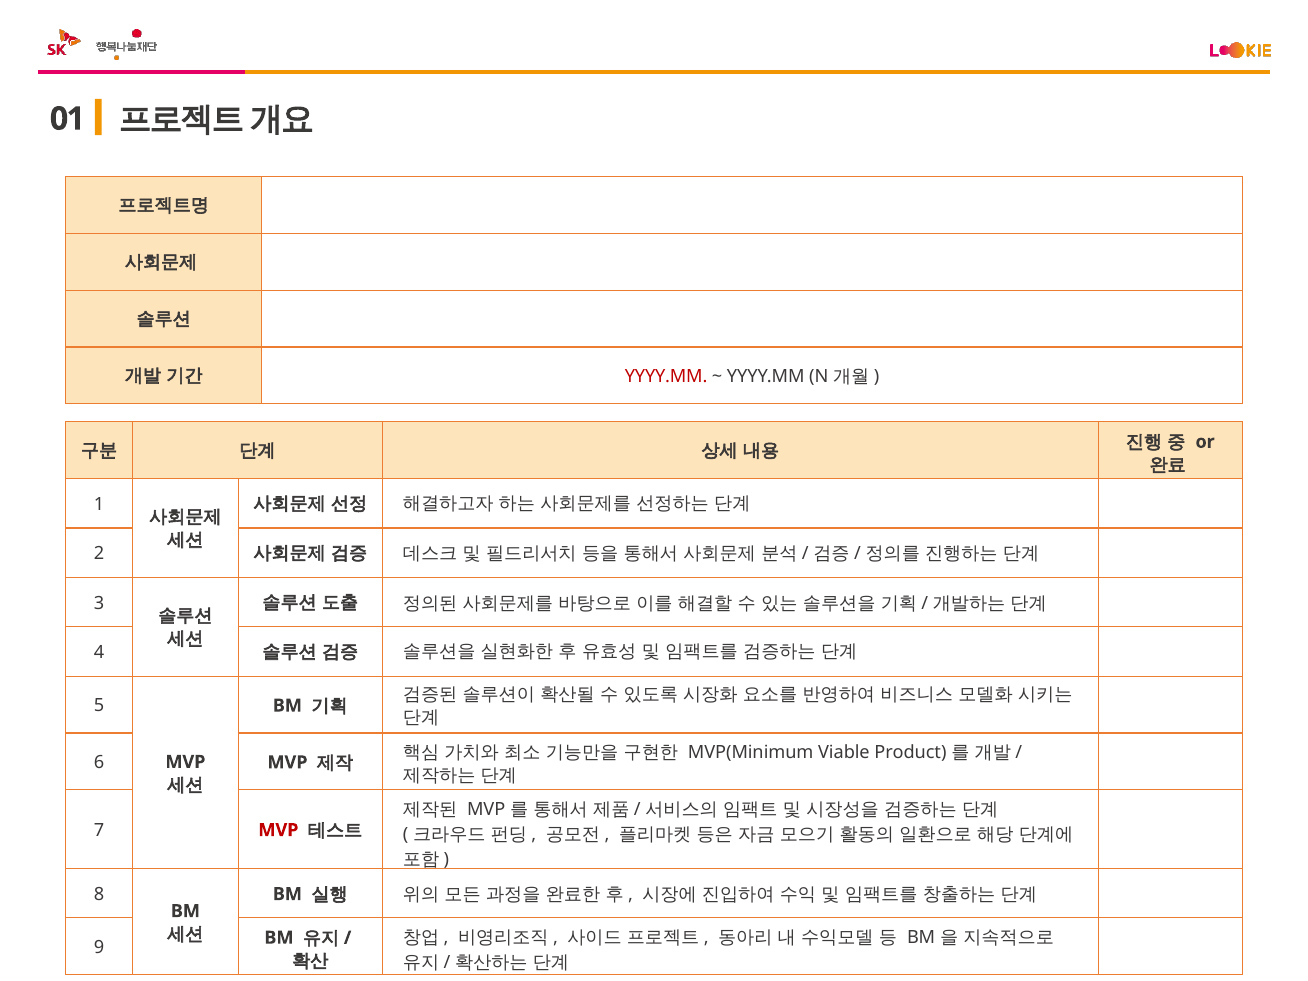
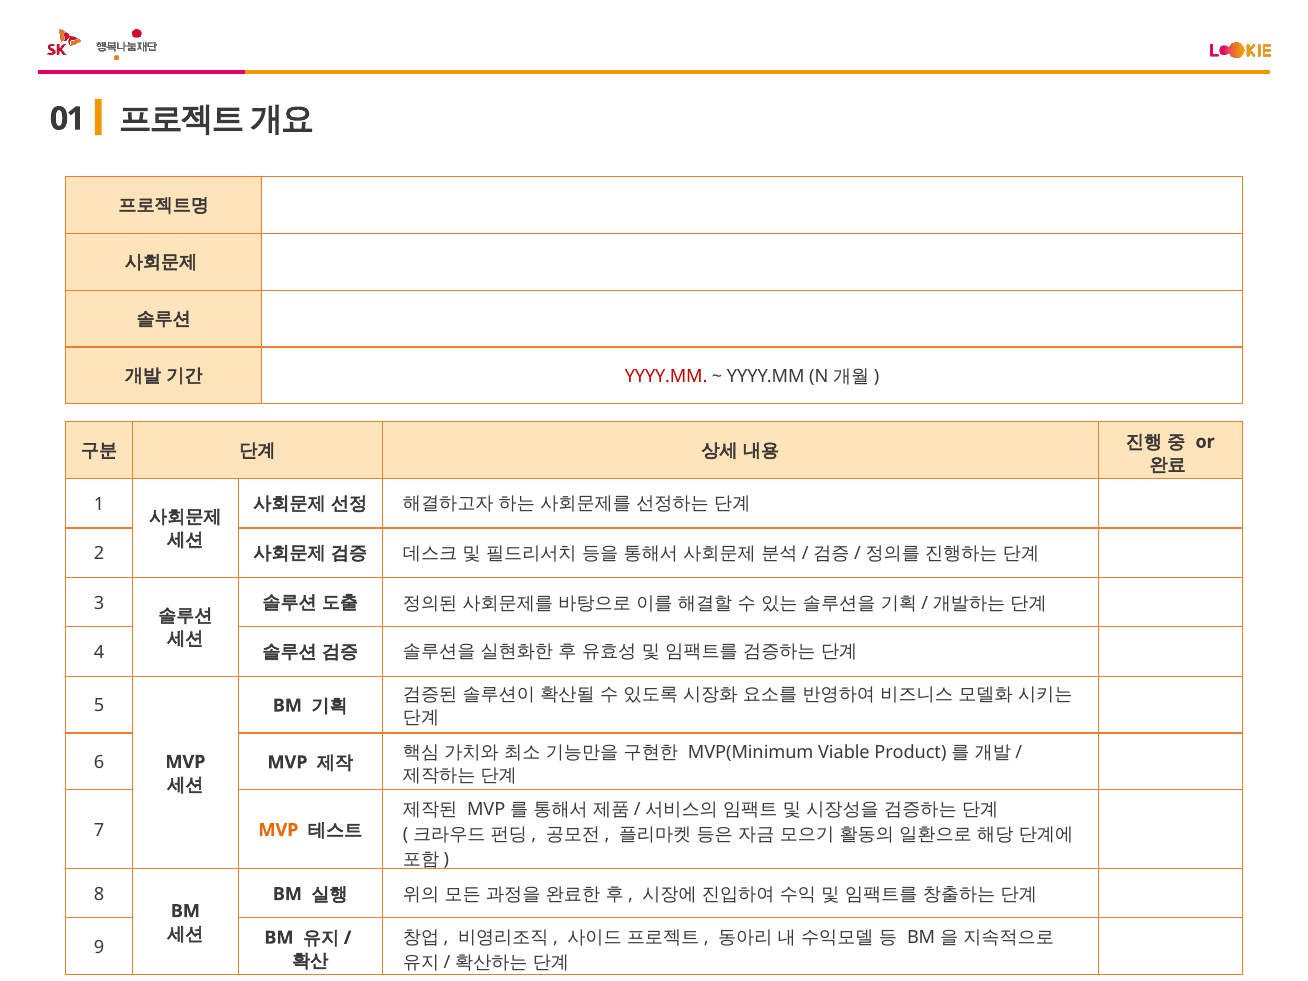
MVP at (278, 830) colour: red -> orange
